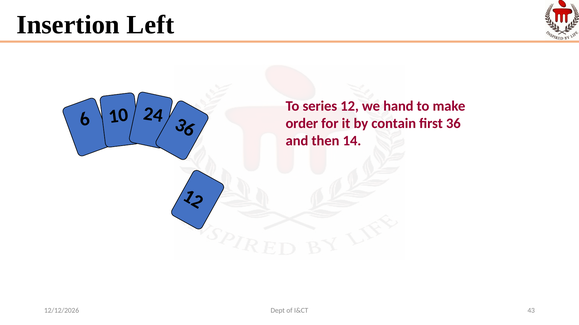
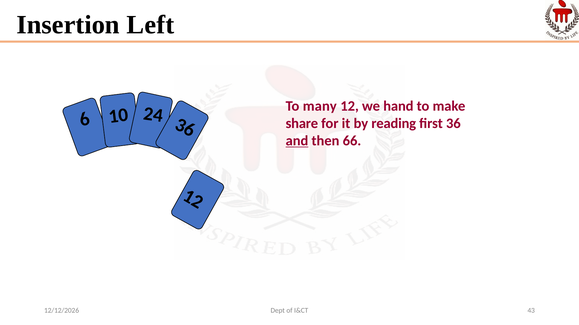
series: series -> many
order: order -> share
contain: contain -> reading
and underline: none -> present
14: 14 -> 66
